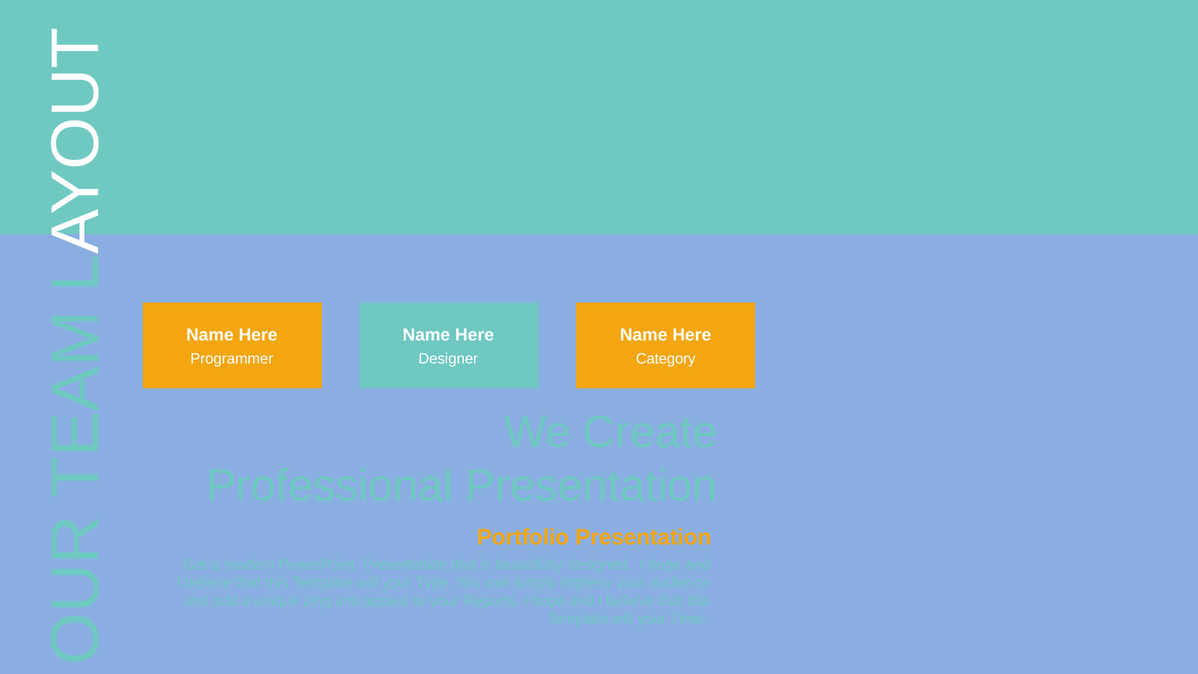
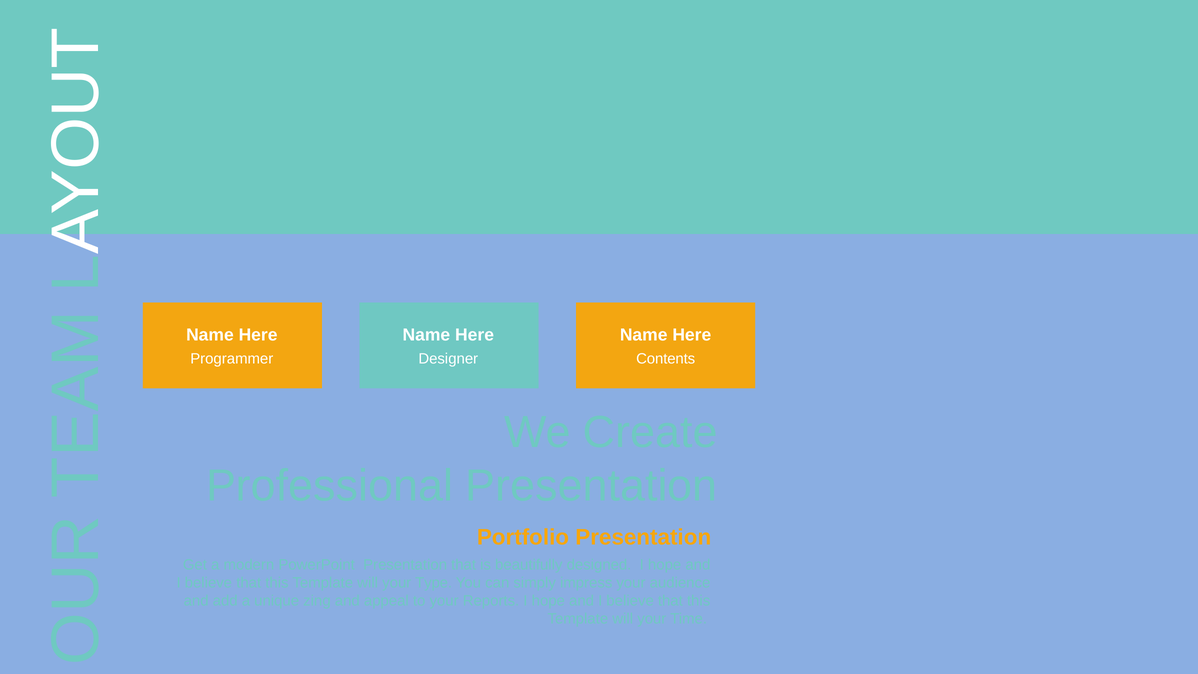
Category: Category -> Contents
